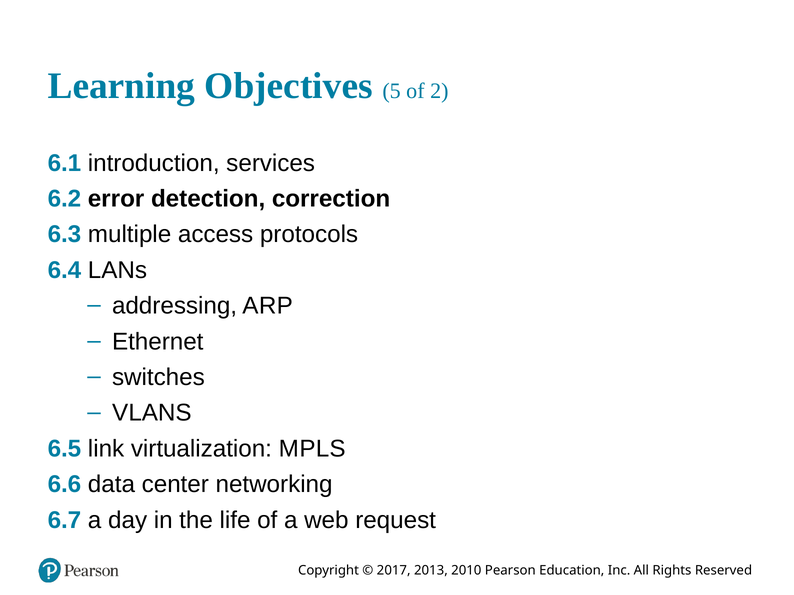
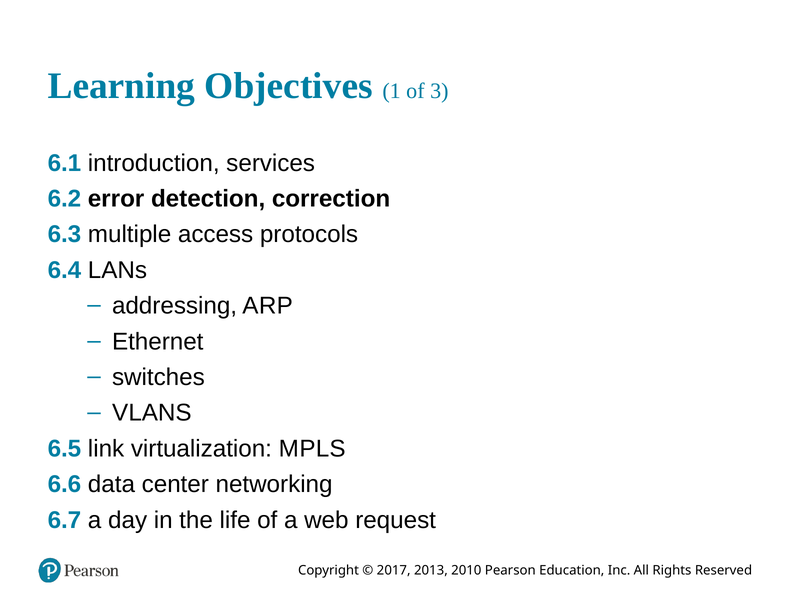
5: 5 -> 1
2: 2 -> 3
